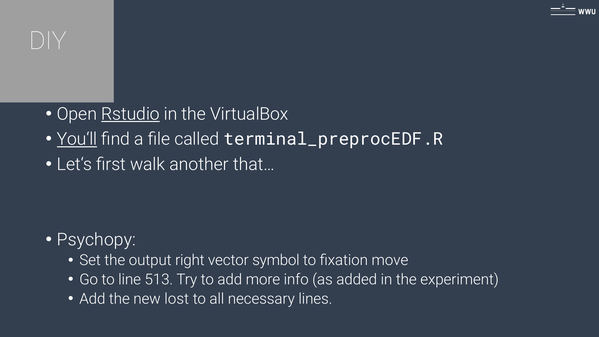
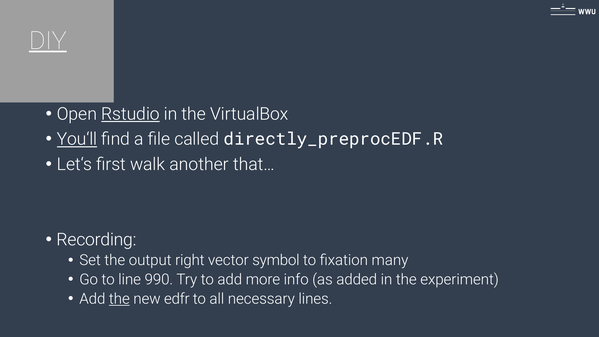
DIY underline: none -> present
terminal_preprocEDF.R: terminal_preprocEDF.R -> directly_preprocEDF.R
Psychopy: Psychopy -> Recording
move: move -> many
513: 513 -> 990
the at (119, 299) underline: none -> present
lost: lost -> edfr
